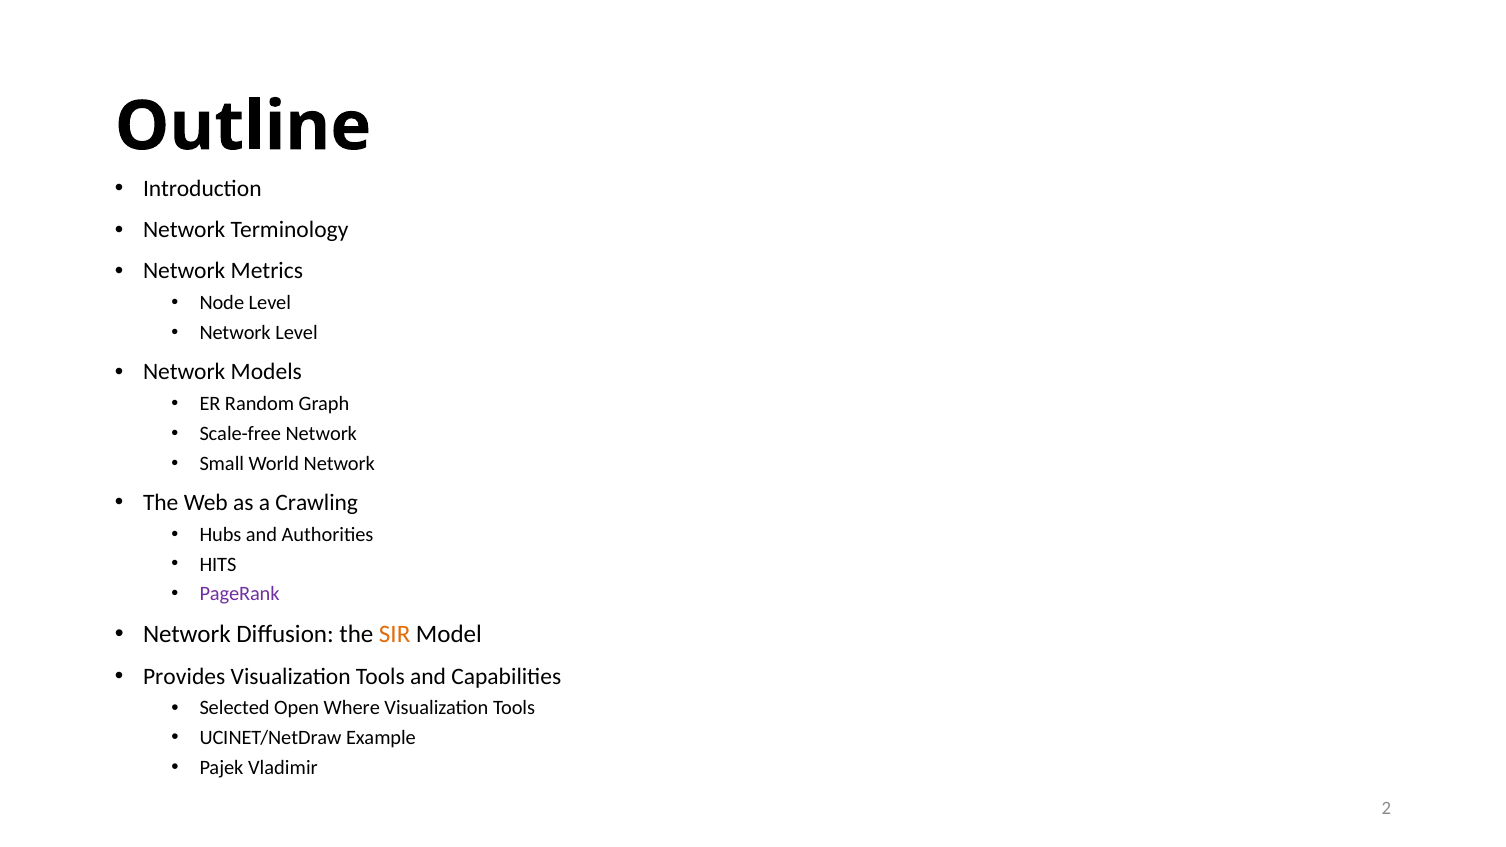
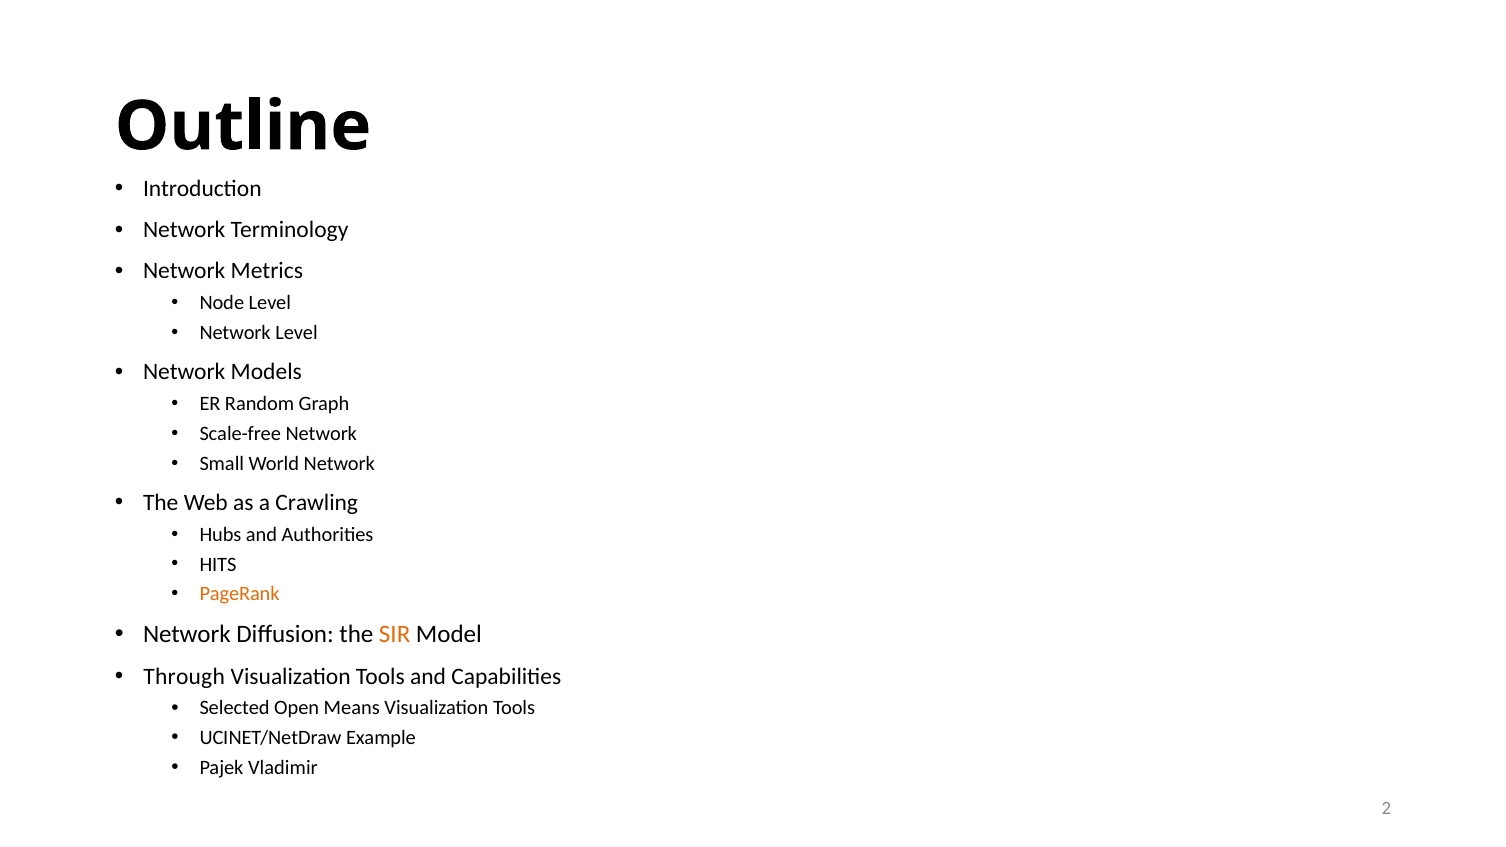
PageRank colour: purple -> orange
Provides: Provides -> Through
Where: Where -> Means
